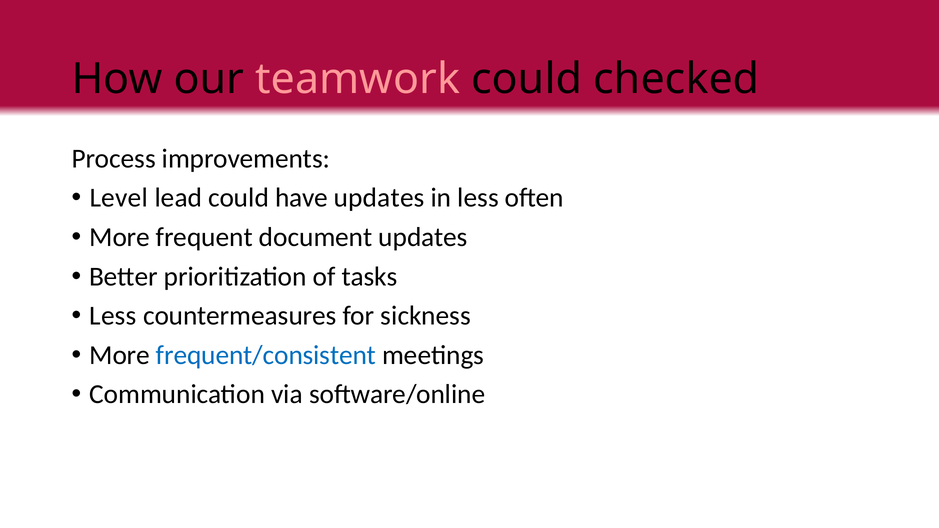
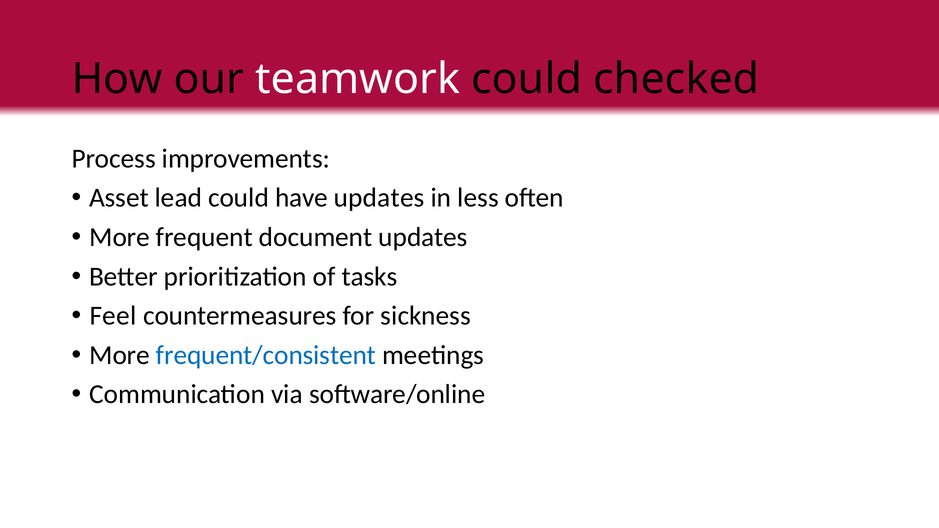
teamwork colour: pink -> white
Level: Level -> Asset
Less at (113, 316): Less -> Feel
